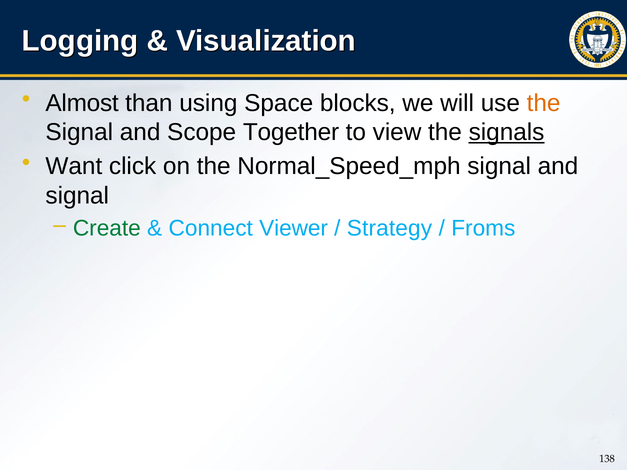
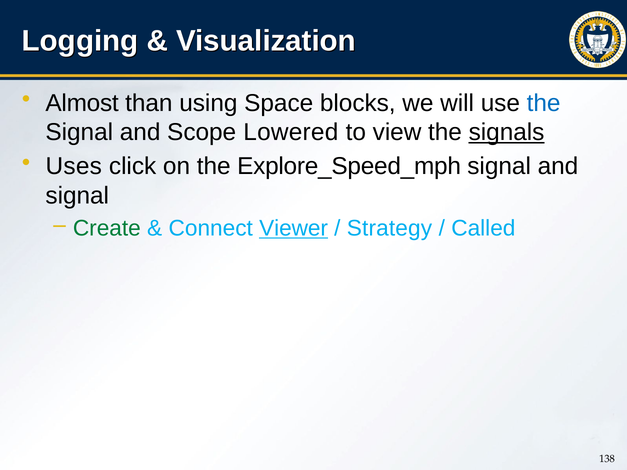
the at (544, 103) colour: orange -> blue
Together: Together -> Lowered
Want: Want -> Uses
Normal_Speed_mph: Normal_Speed_mph -> Explore_Speed_mph
Viewer underline: none -> present
Froms: Froms -> Called
